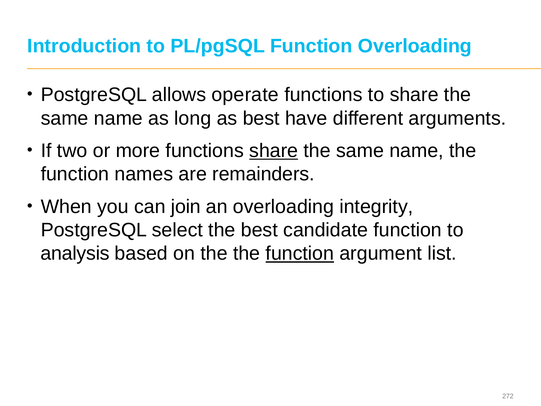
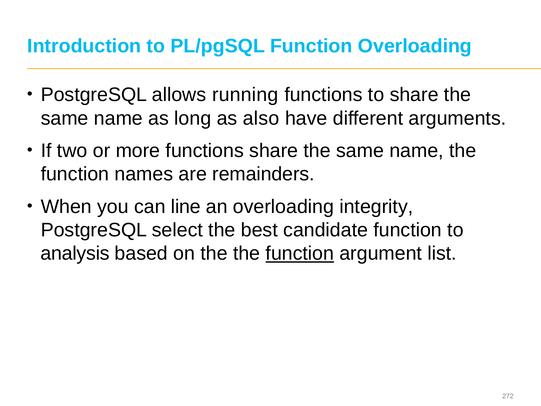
operate: operate -> running
as best: best -> also
share at (274, 151) underline: present -> none
join: join -> line
